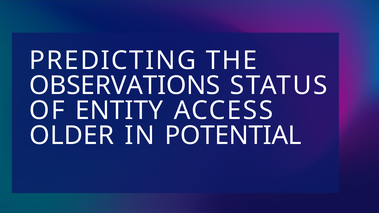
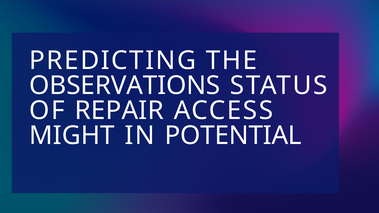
ENTITY: ENTITY -> REPAIR
OLDER: OLDER -> MIGHT
